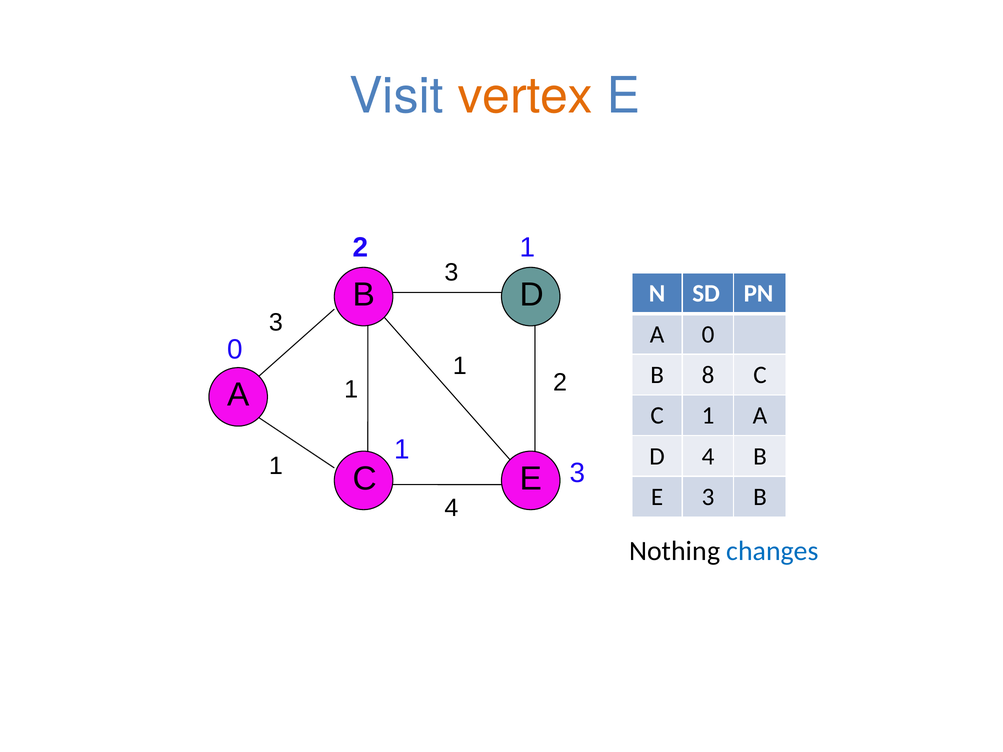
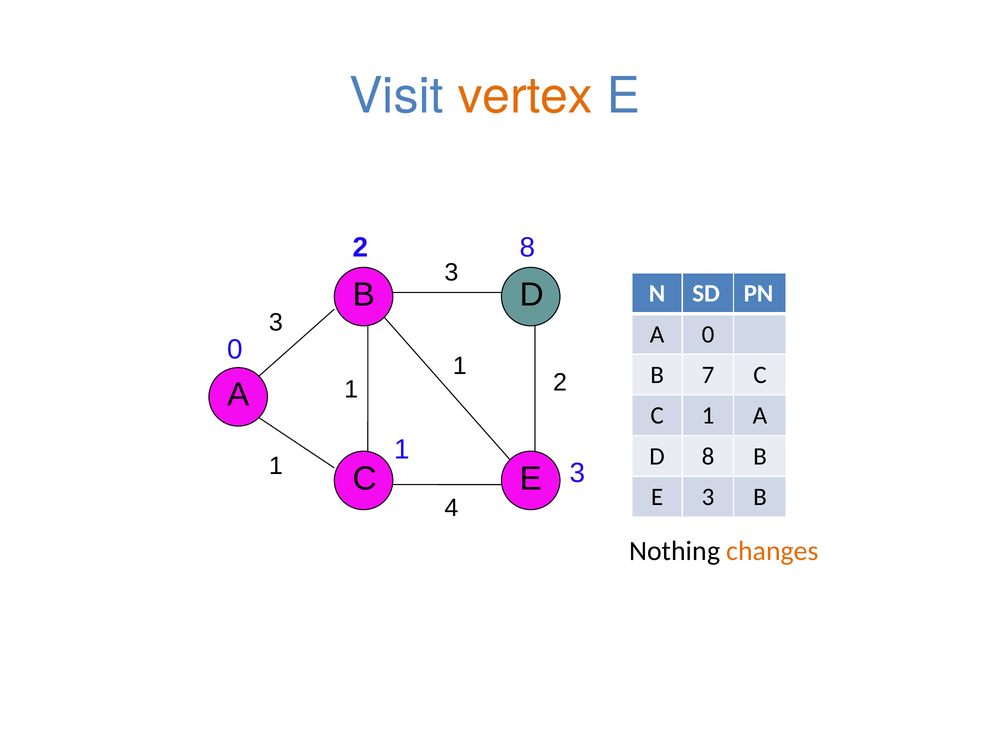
1 at (527, 248): 1 -> 8
8: 8 -> 7
D 4: 4 -> 8
changes colour: blue -> orange
